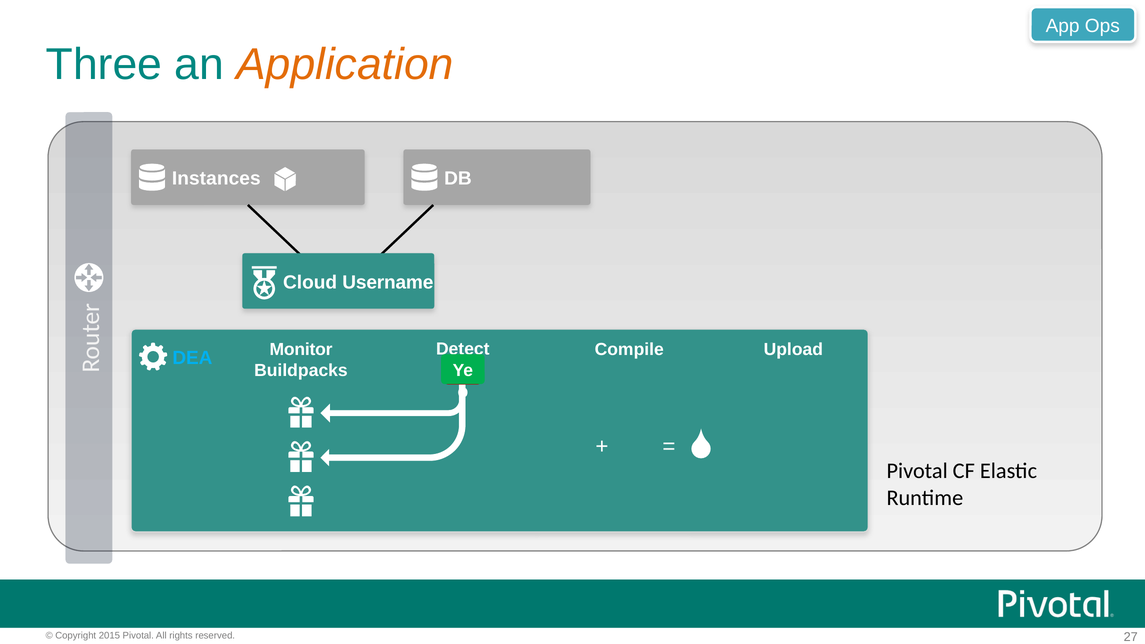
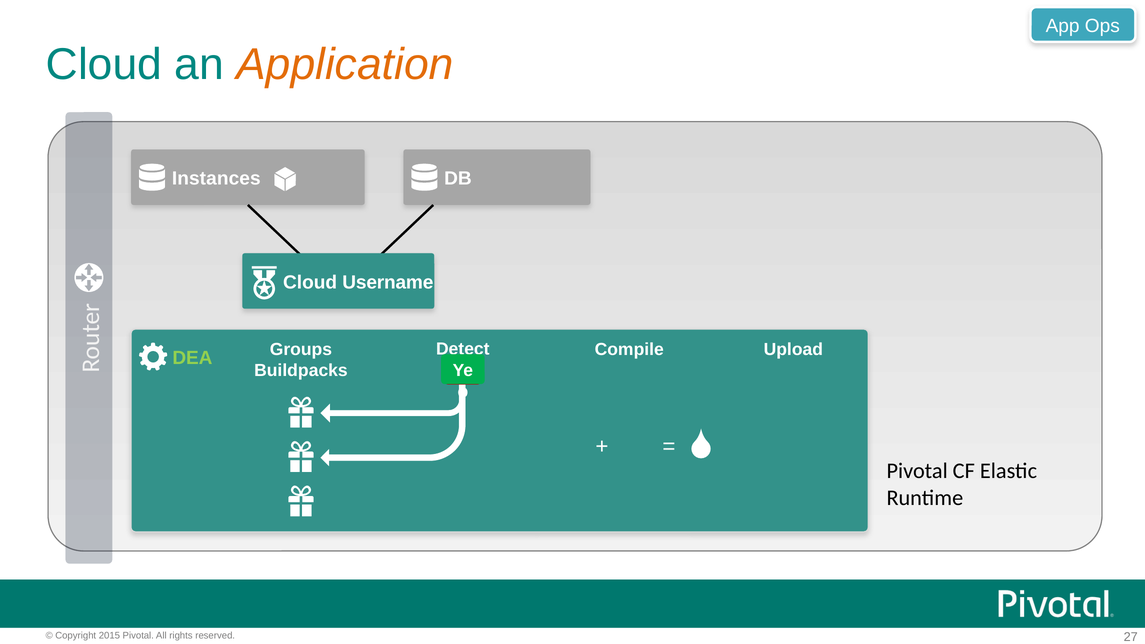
Three at (104, 65): Three -> Cloud
Monitor: Monitor -> Groups
DEA colour: light blue -> light green
